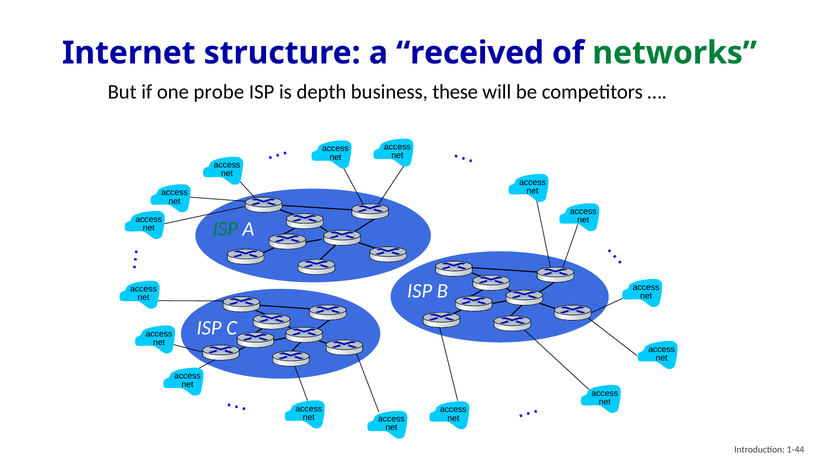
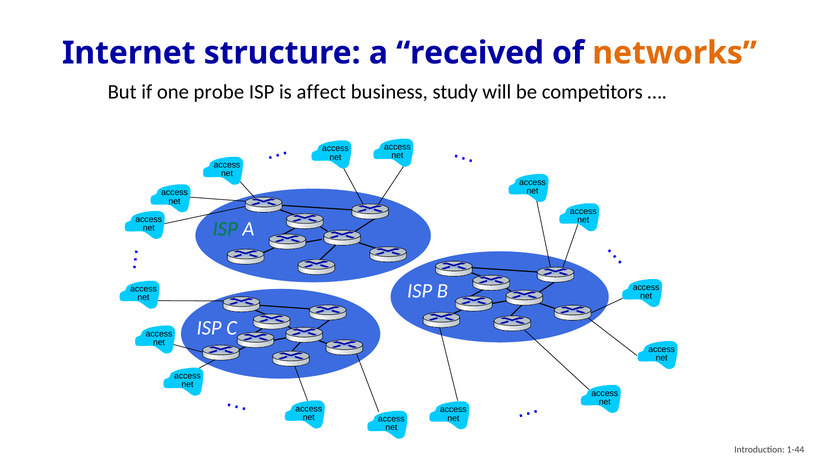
networks colour: green -> orange
depth: depth -> affect
these: these -> study
